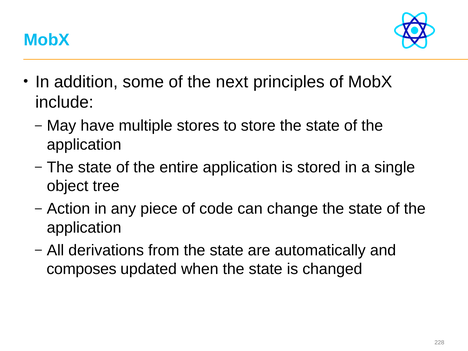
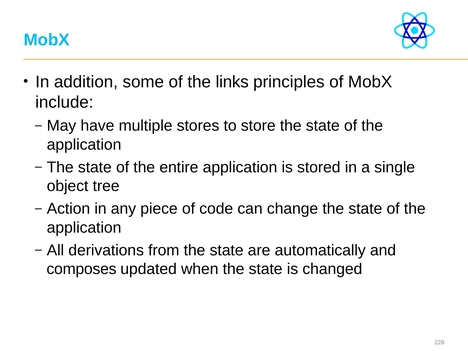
next: next -> links
